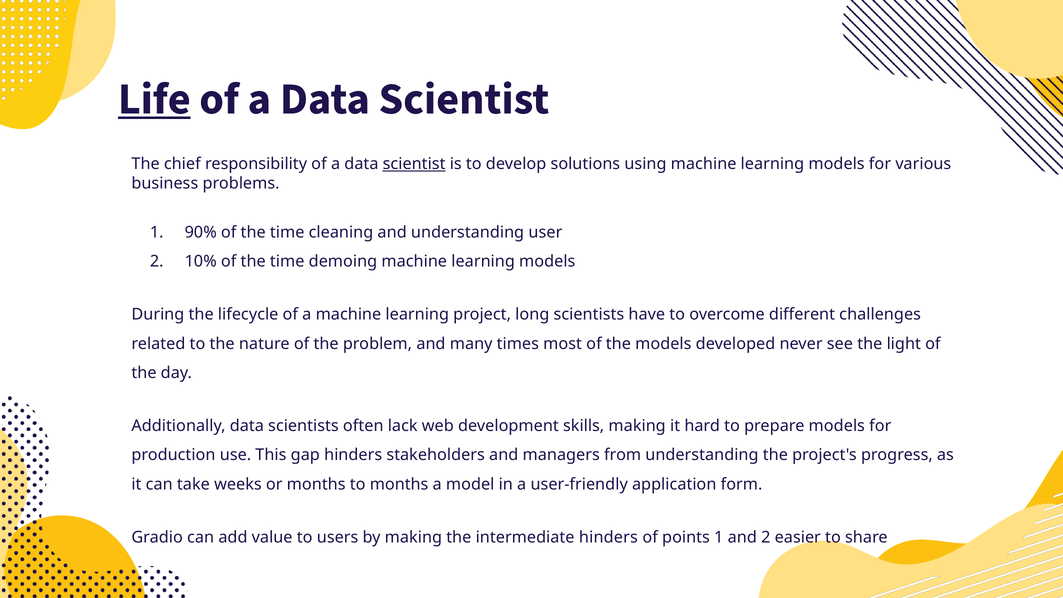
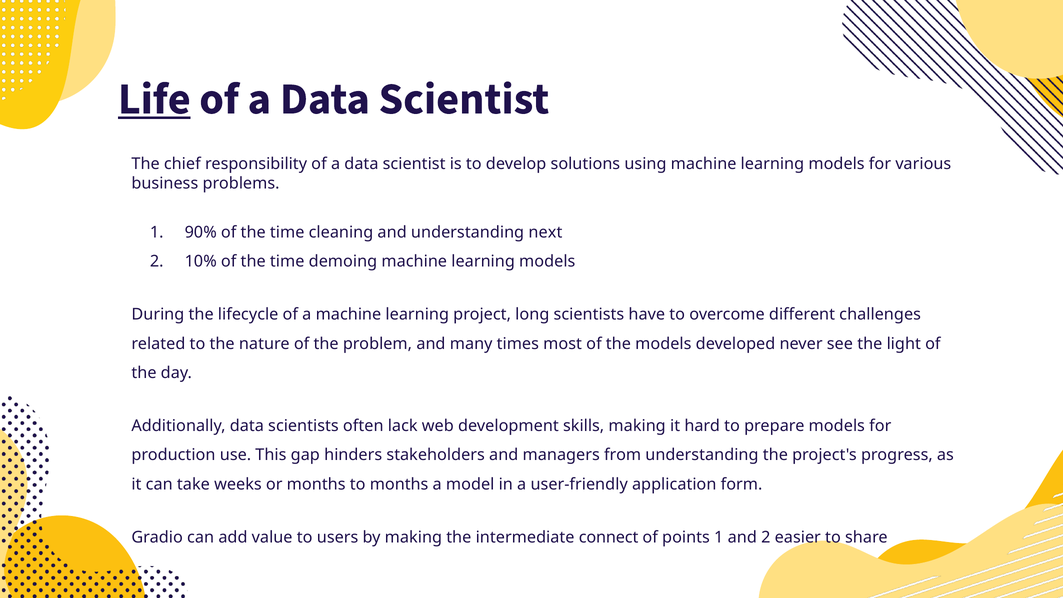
scientist at (414, 164) underline: present -> none
user: user -> next
intermediate hinders: hinders -> connect
